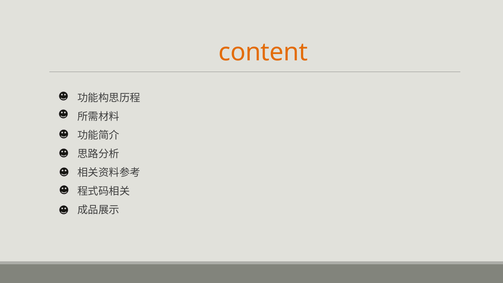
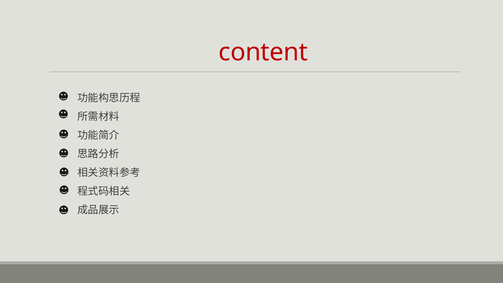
content colour: orange -> red
